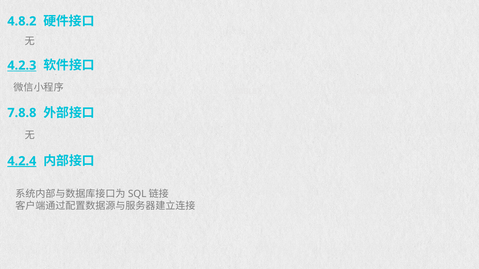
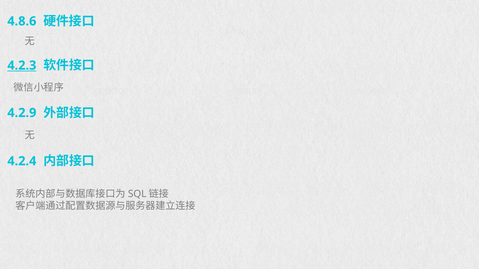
4.8.2: 4.8.2 -> 4.8.6
7.8.8: 7.8.8 -> 4.2.9
4.2.4 underline: present -> none
